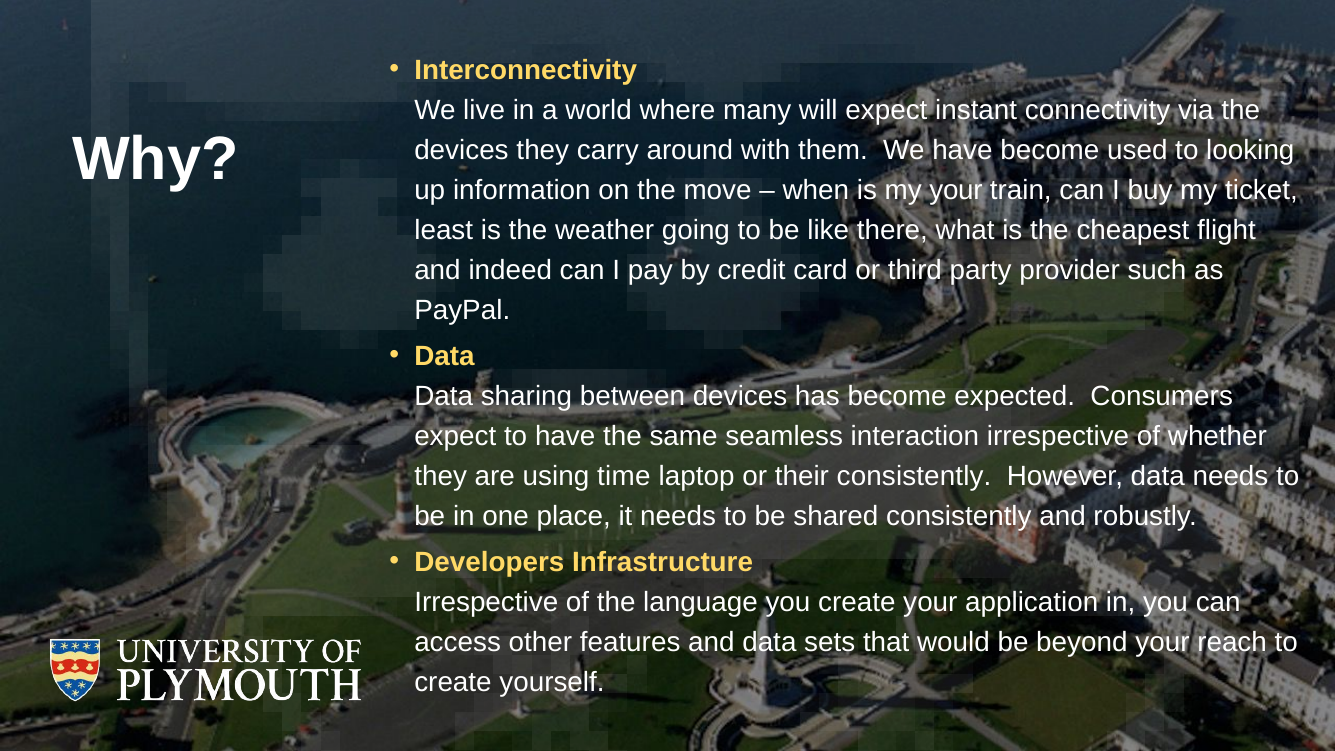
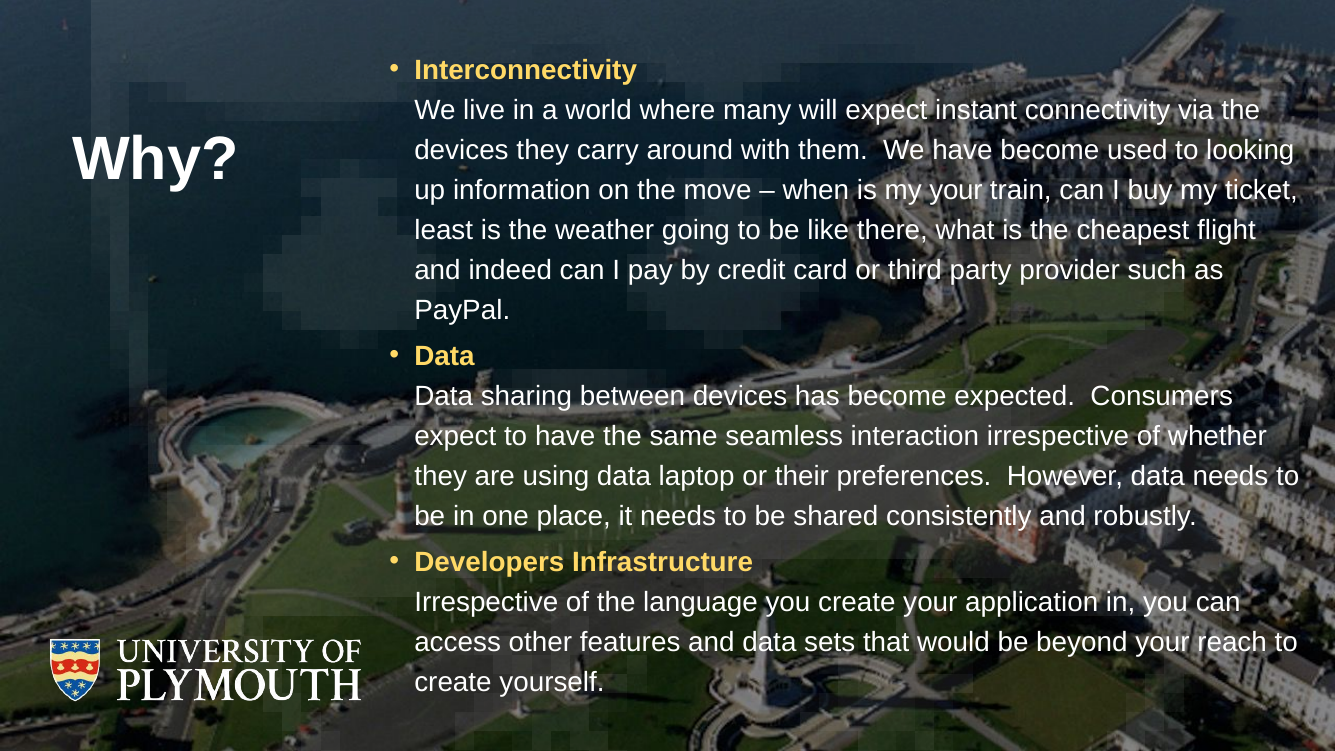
using time: time -> data
their consistently: consistently -> preferences
